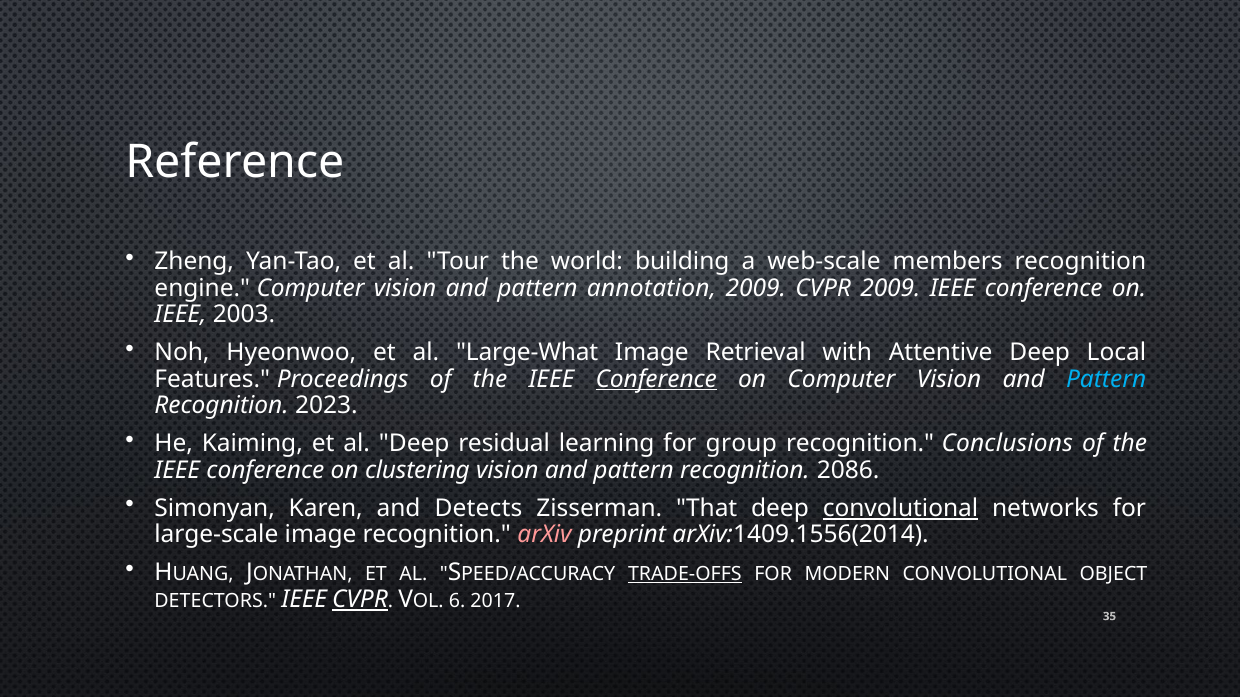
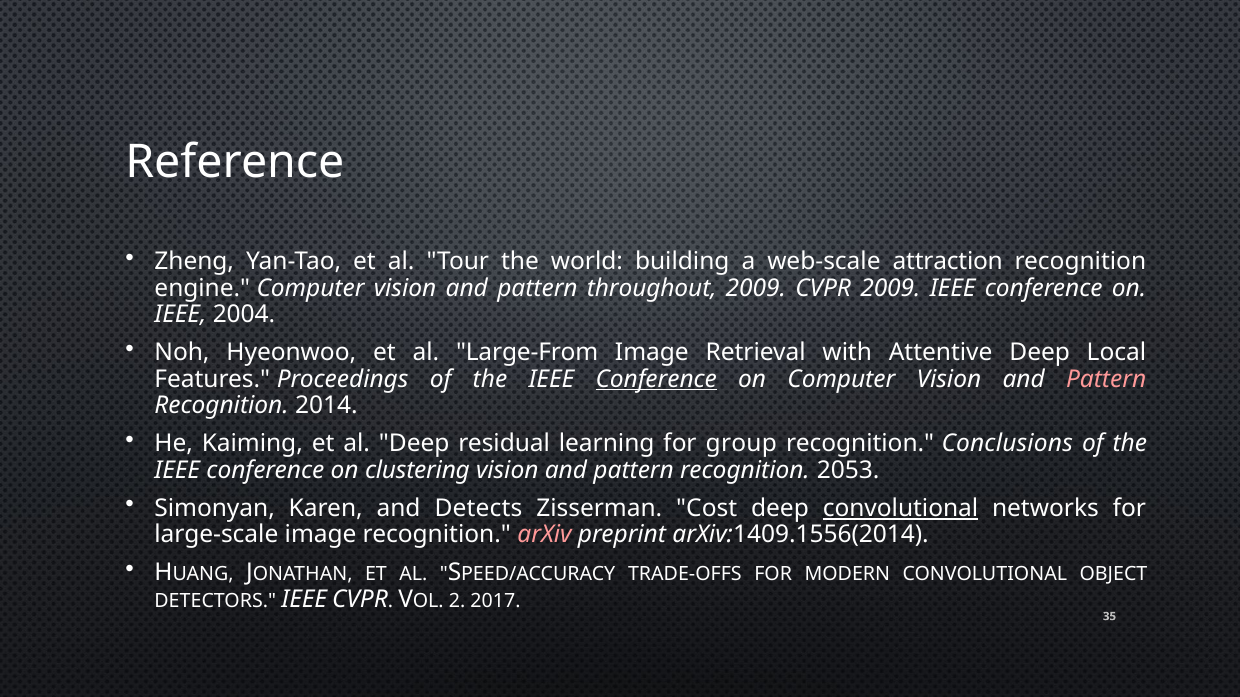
members: members -> attraction
annotation: annotation -> throughout
2003: 2003 -> 2004
Large-What: Large-What -> Large-From
Pattern at (1106, 379) colour: light blue -> pink
2023: 2023 -> 2014
2086: 2086 -> 2053
That: That -> Cost
TRADE-OFFS underline: present -> none
CVPR at (360, 600) underline: present -> none
6: 6 -> 2
